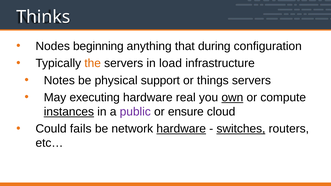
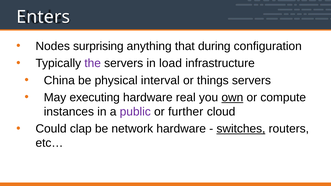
Thinks: Thinks -> Enters
beginning: beginning -> surprising
the colour: orange -> purple
Notes: Notes -> China
support: support -> interval
instances underline: present -> none
ensure: ensure -> further
fails: fails -> clap
hardware at (181, 129) underline: present -> none
